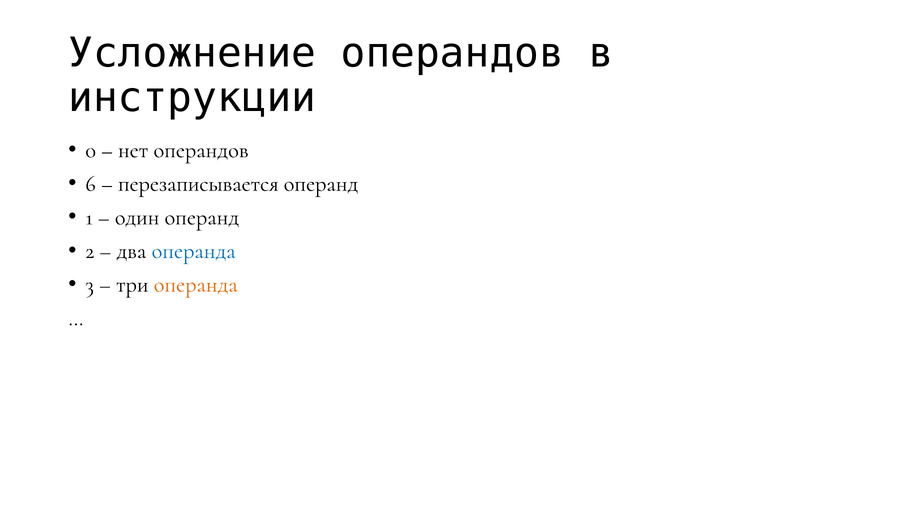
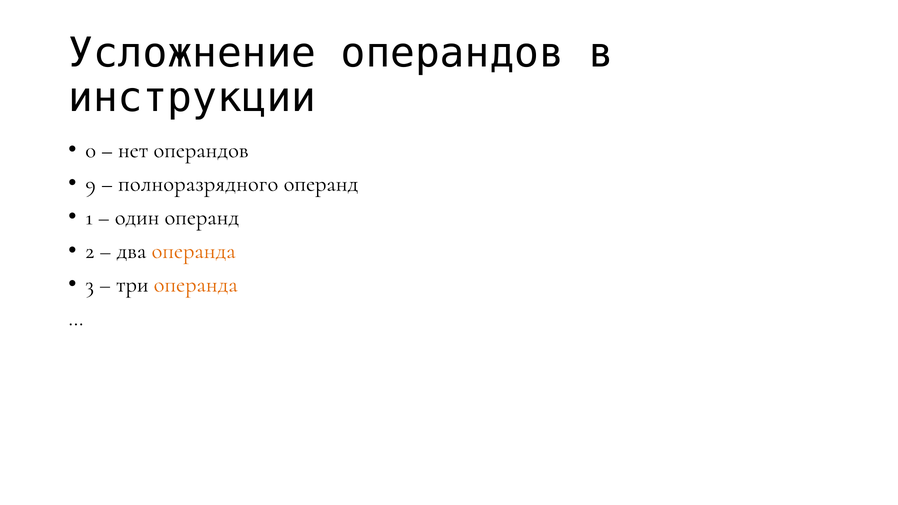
6: 6 -> 9
перезаписывается: перезаписывается -> полноразрядного
операнда at (194, 251) colour: blue -> orange
